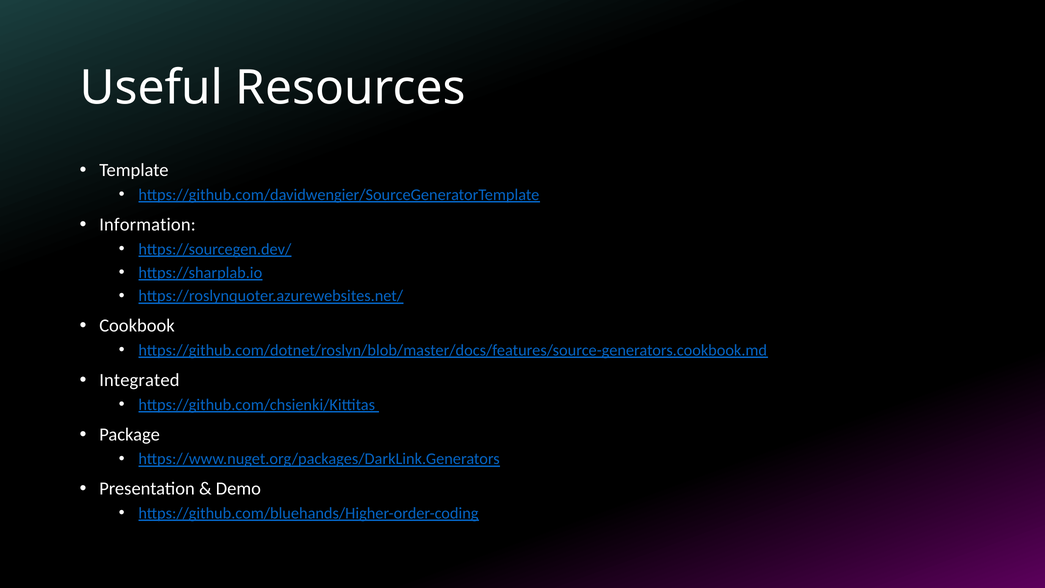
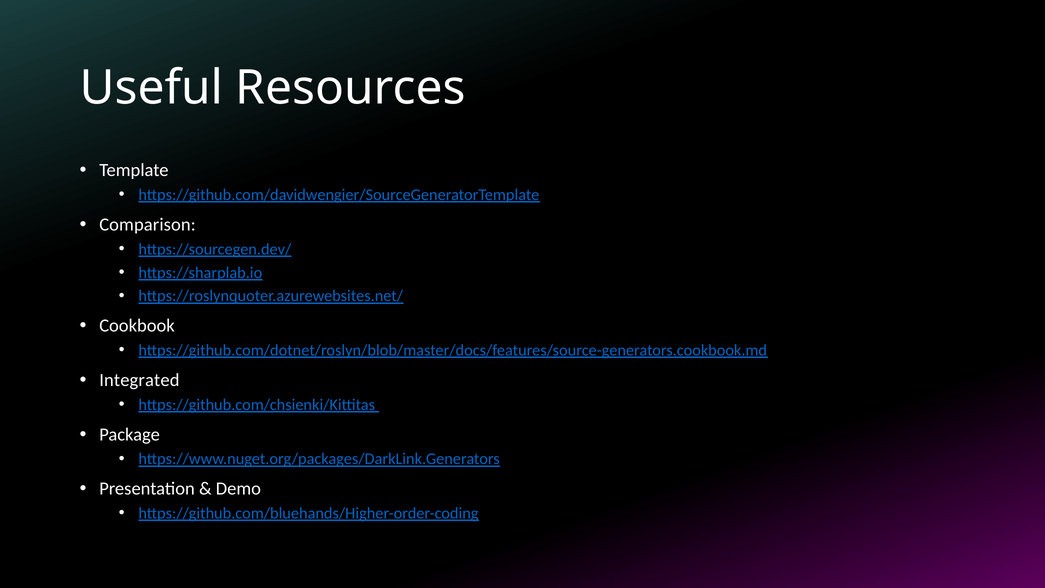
Information: Information -> Comparison
